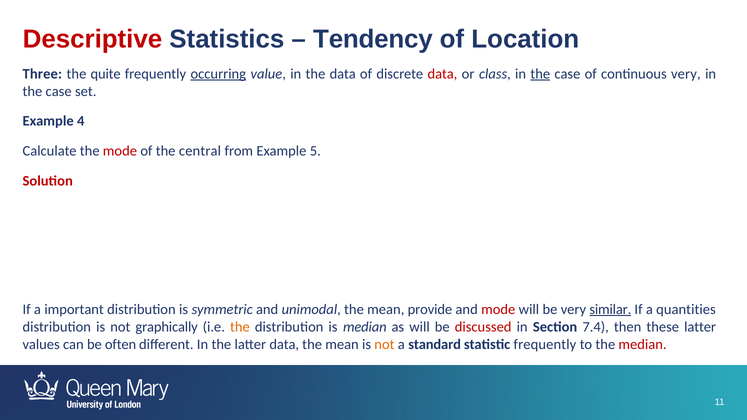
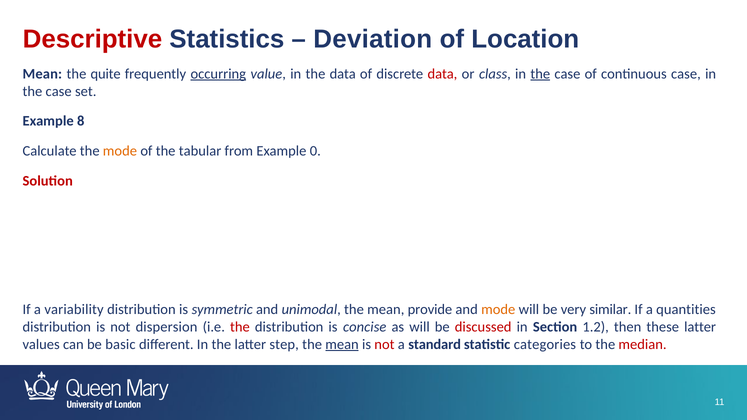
Tendency: Tendency -> Deviation
Three at (42, 74): Three -> Mean
continuous very: very -> case
4: 4 -> 8
mode at (120, 151) colour: red -> orange
central: central -> tabular
5: 5 -> 0
important: important -> variability
mode at (498, 310) colour: red -> orange
similar underline: present -> none
graphically: graphically -> dispersion
the at (240, 327) colour: orange -> red
is median: median -> concise
7.4: 7.4 -> 1.2
often: often -> basic
latter data: data -> step
mean at (342, 344) underline: none -> present
not at (384, 344) colour: orange -> red
statistic frequently: frequently -> categories
